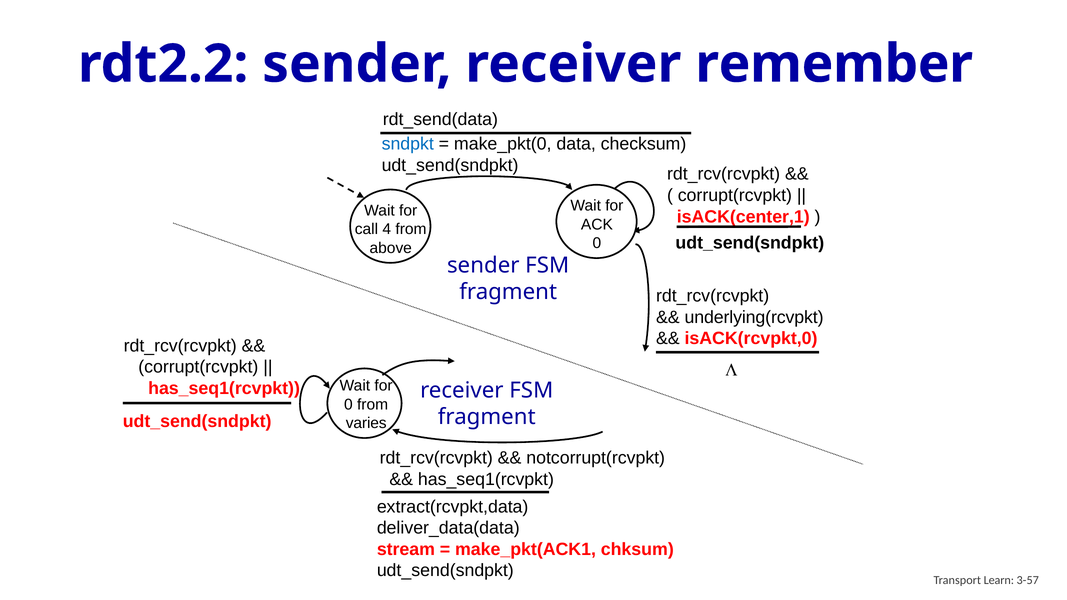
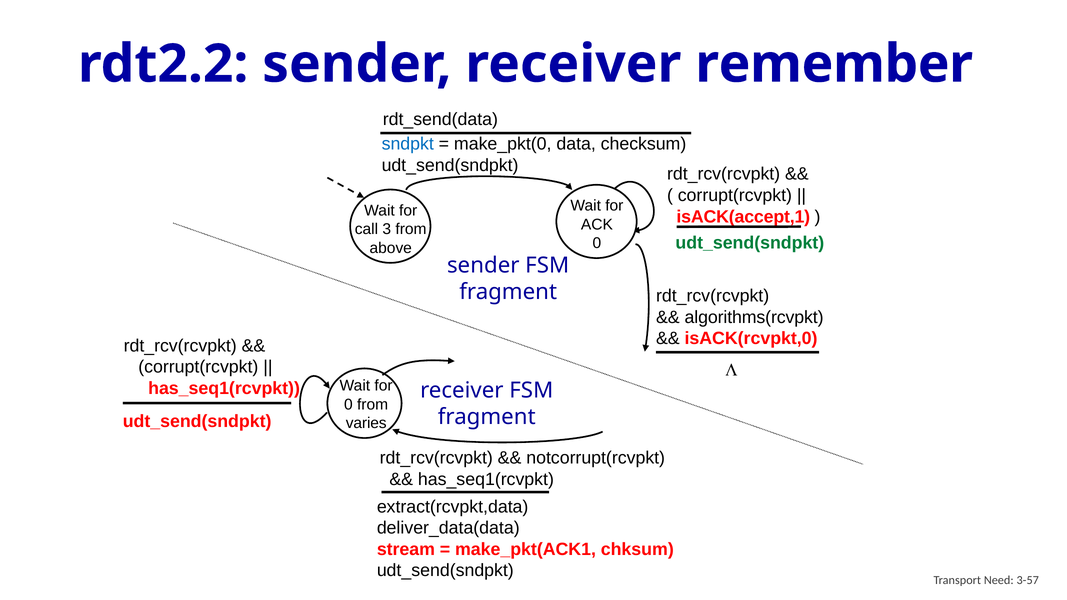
isACK(center,1: isACK(center,1 -> isACK(accept,1
4: 4 -> 3
udt_send(sndpkt at (750, 243) colour: black -> green
underlying(rcvpkt: underlying(rcvpkt -> algorithms(rcvpkt
Learn: Learn -> Need
